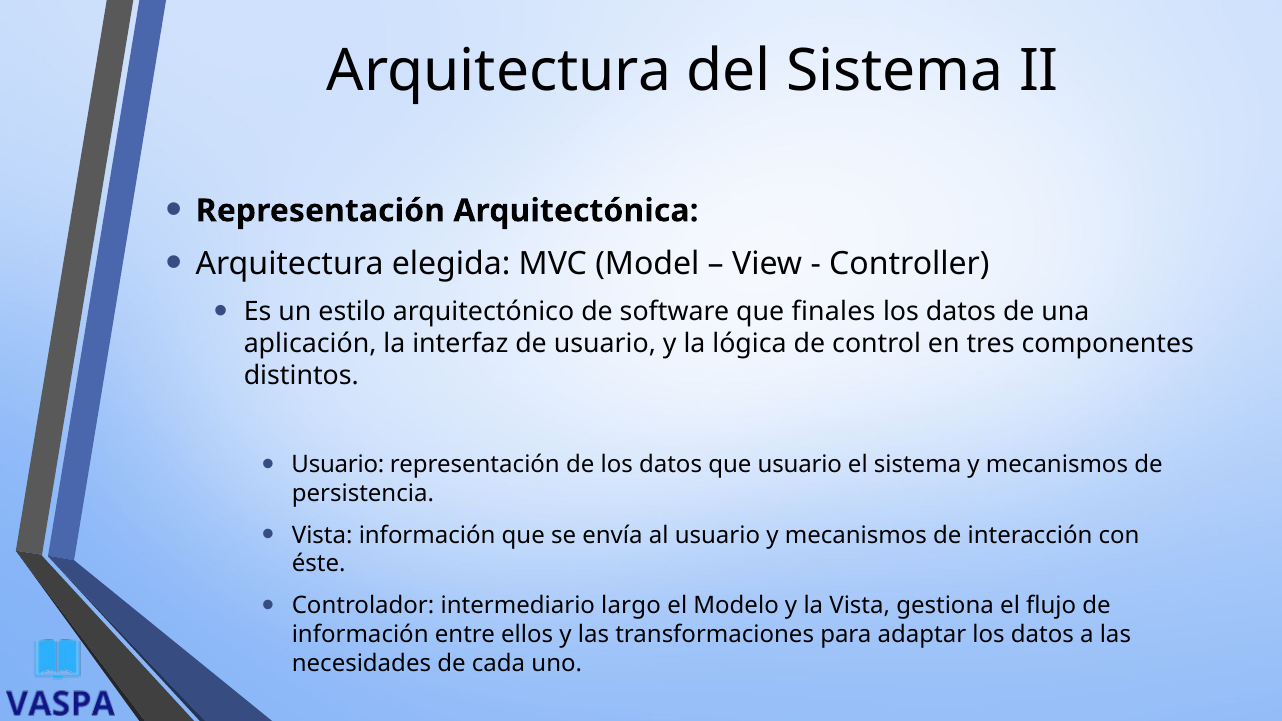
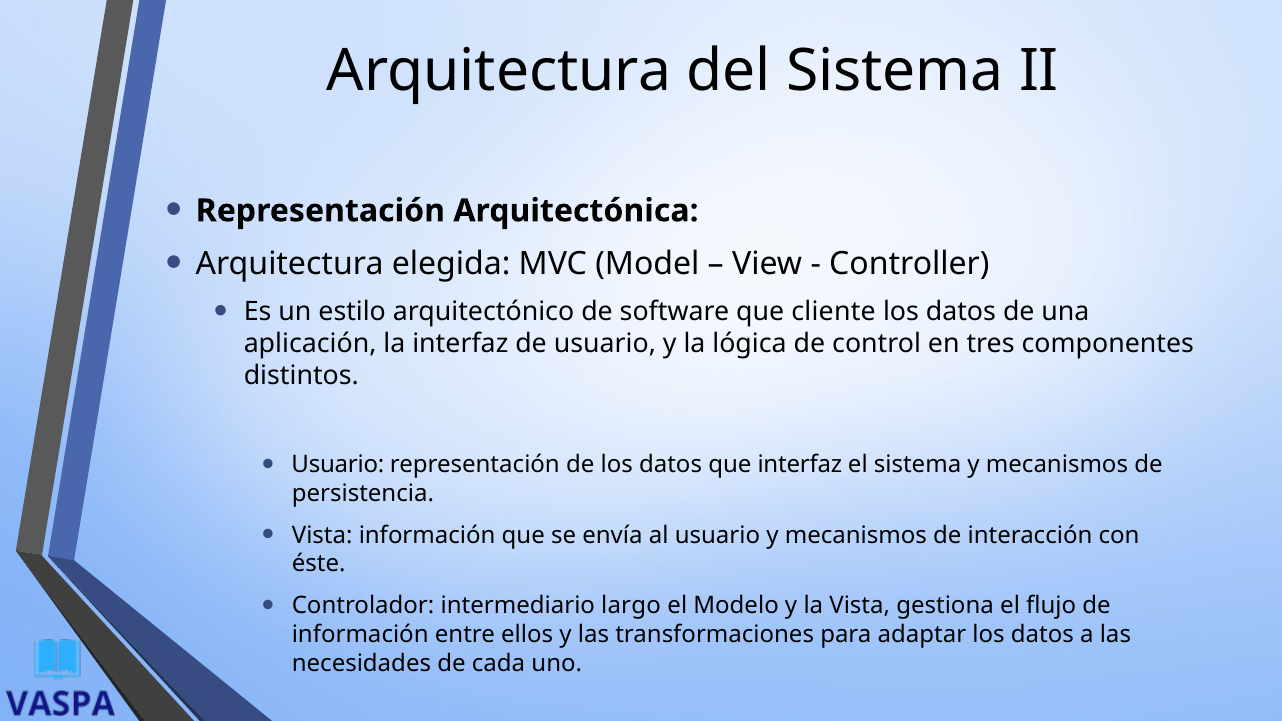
finales: finales -> cliente
que usuario: usuario -> interfaz
